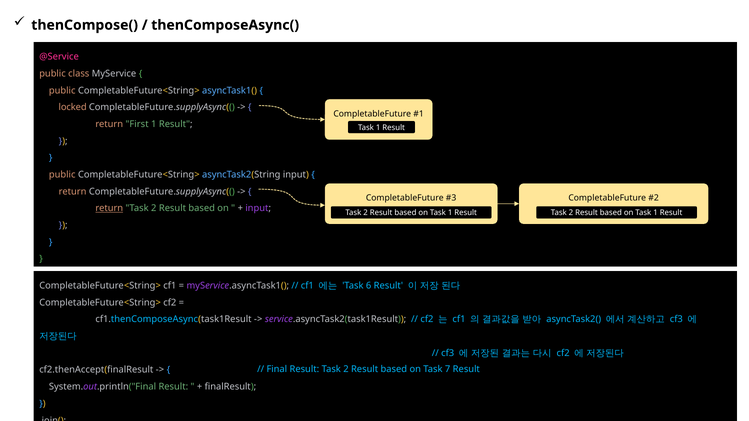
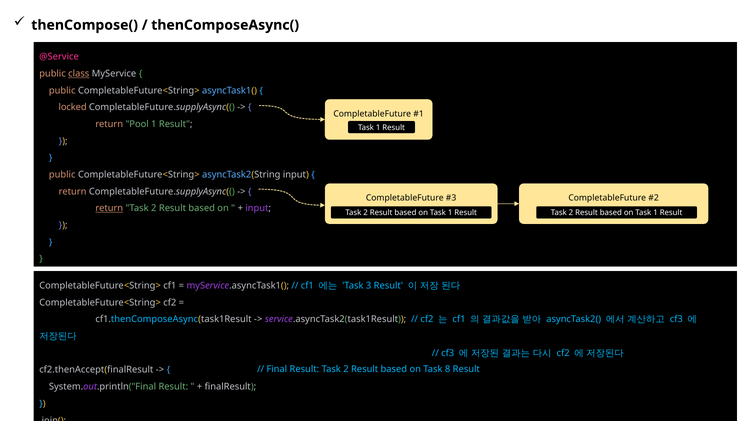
class underline: none -> present
First: First -> Pool
6: 6 -> 3
7: 7 -> 8
